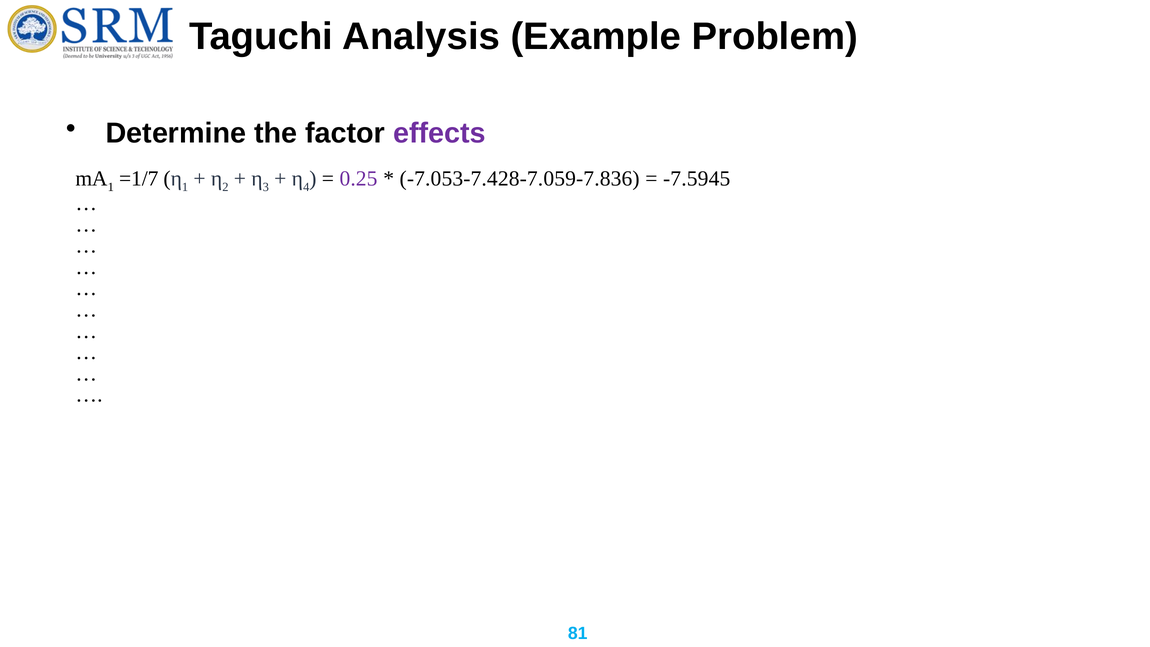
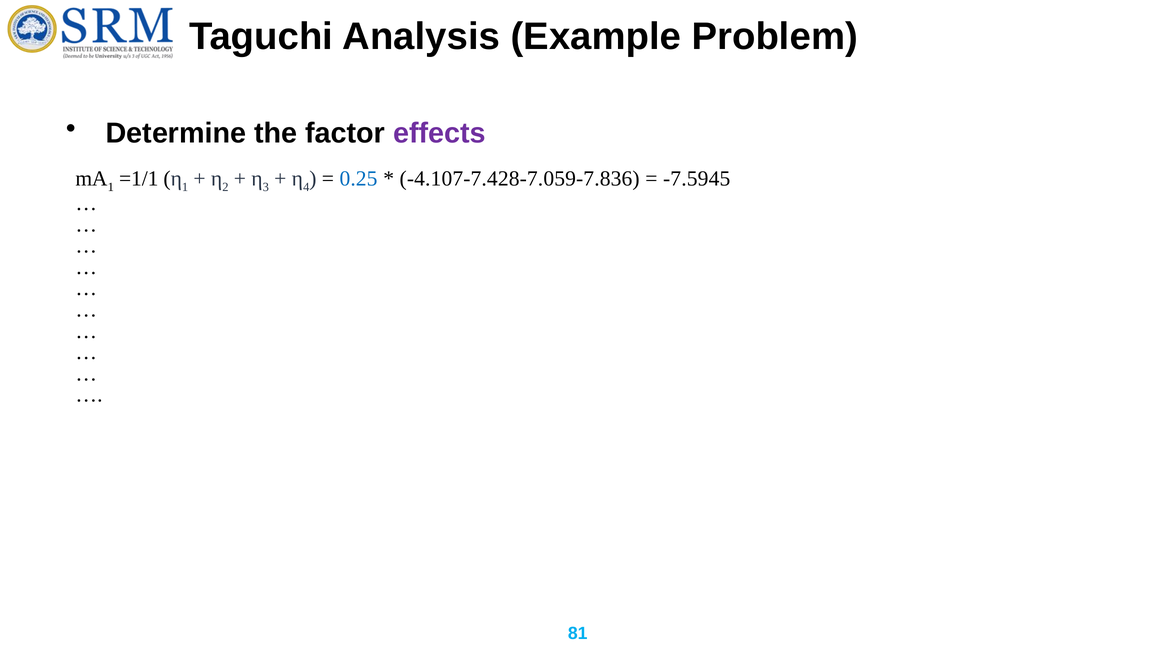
=1/7: =1/7 -> =1/1
0.25 colour: purple -> blue
-7.053-7.428-7.059-7.836: -7.053-7.428-7.059-7.836 -> -4.107-7.428-7.059-7.836
